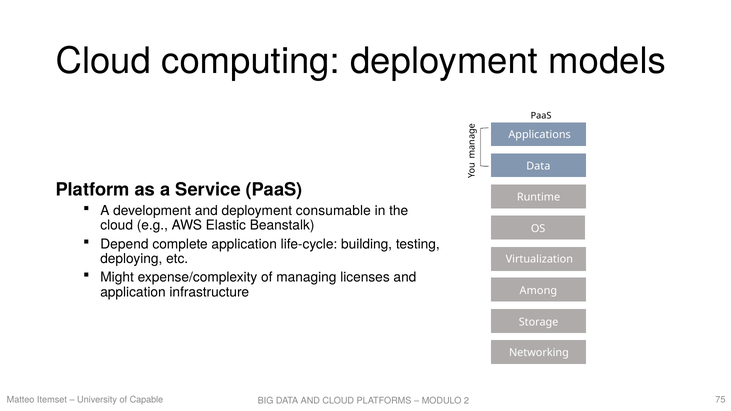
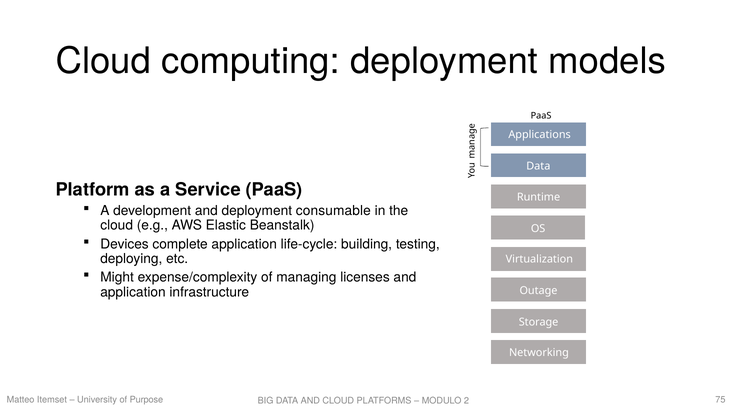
Depend: Depend -> Devices
Among: Among -> Outage
Capable: Capable -> Purpose
